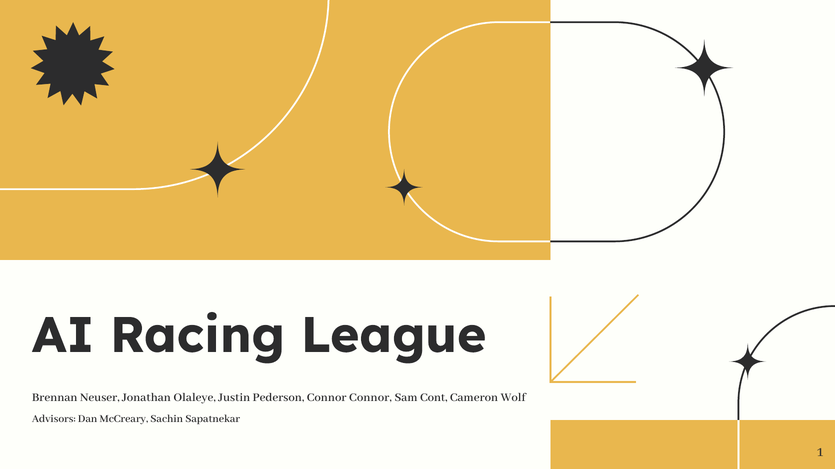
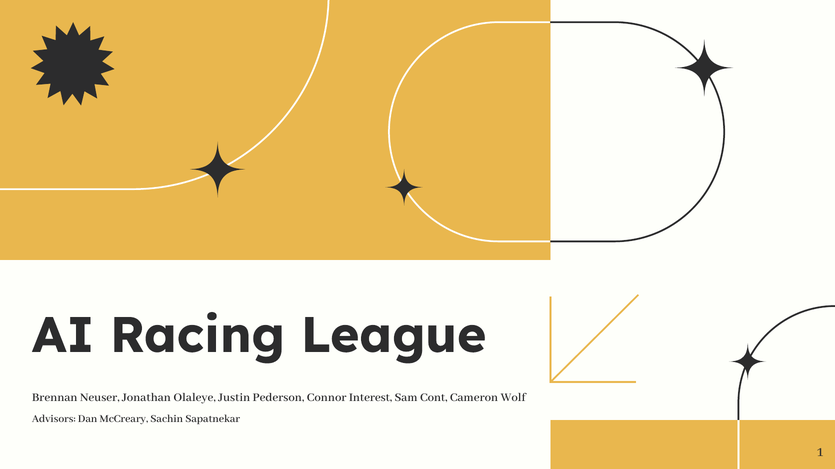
Connor Connor: Connor -> Interest
